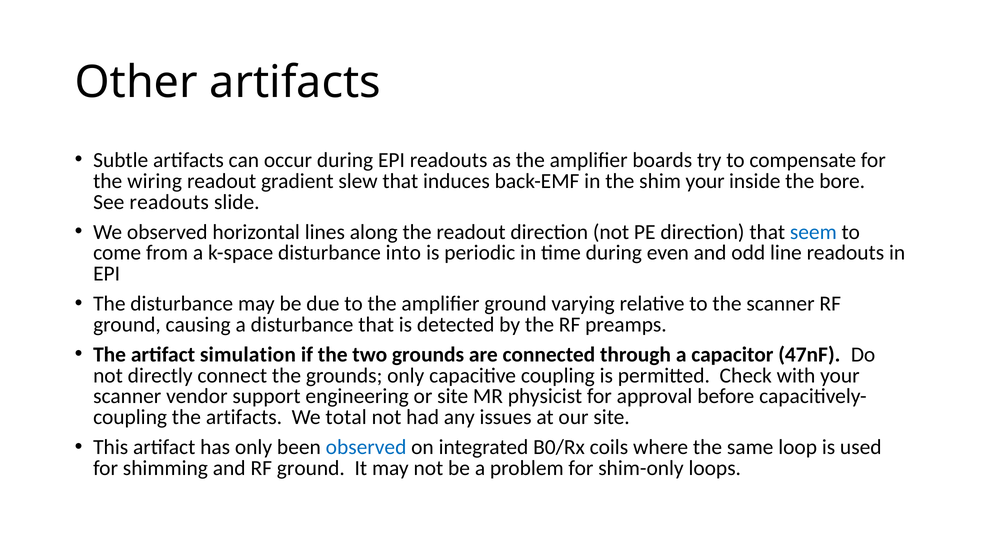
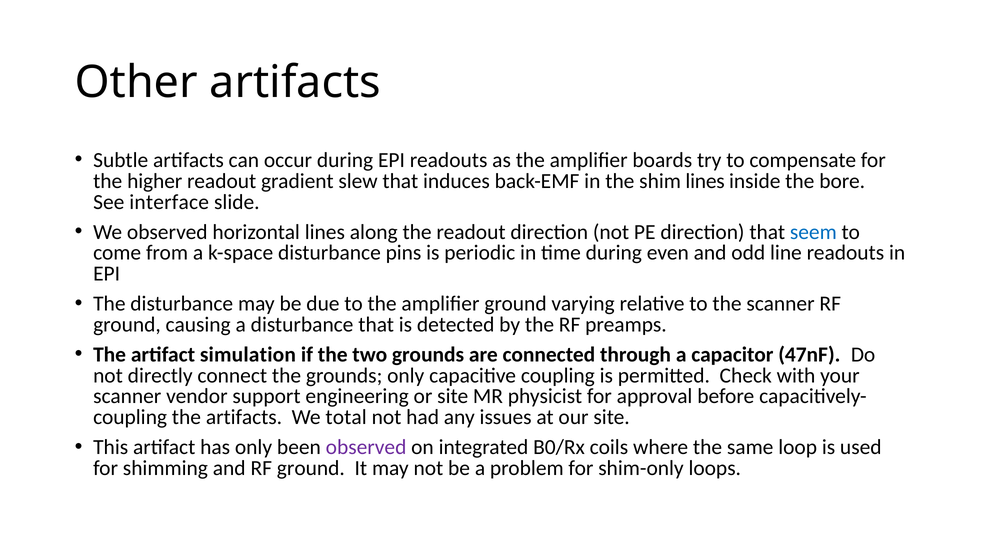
wiring: wiring -> higher
shim your: your -> lines
See readouts: readouts -> interface
into: into -> pins
observed at (366, 447) colour: blue -> purple
